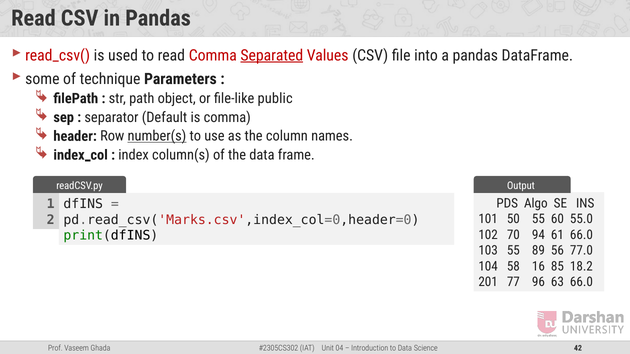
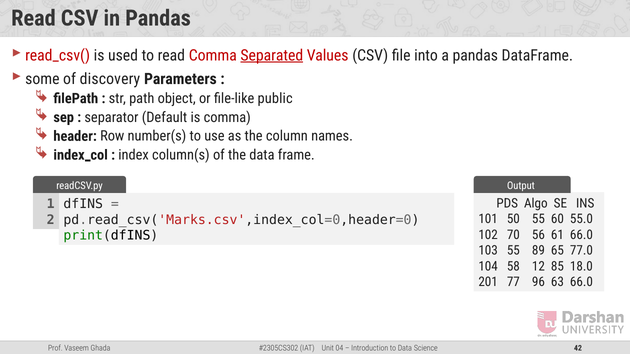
technique: technique -> discovery
number(s underline: present -> none
94: 94 -> 56
56: 56 -> 65
16: 16 -> 12
18.2: 18.2 -> 18.0
